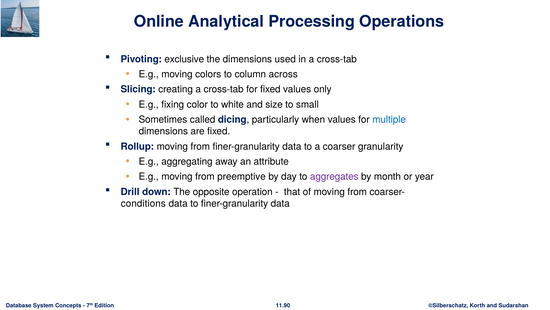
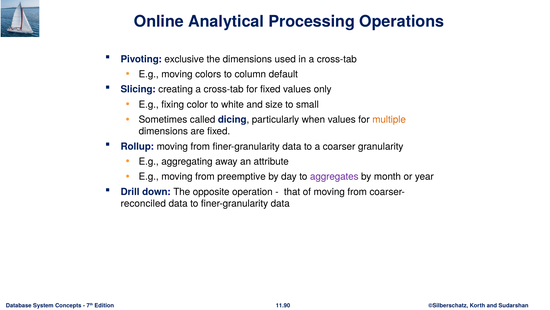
across: across -> default
multiple colour: blue -> orange
conditions: conditions -> reconciled
